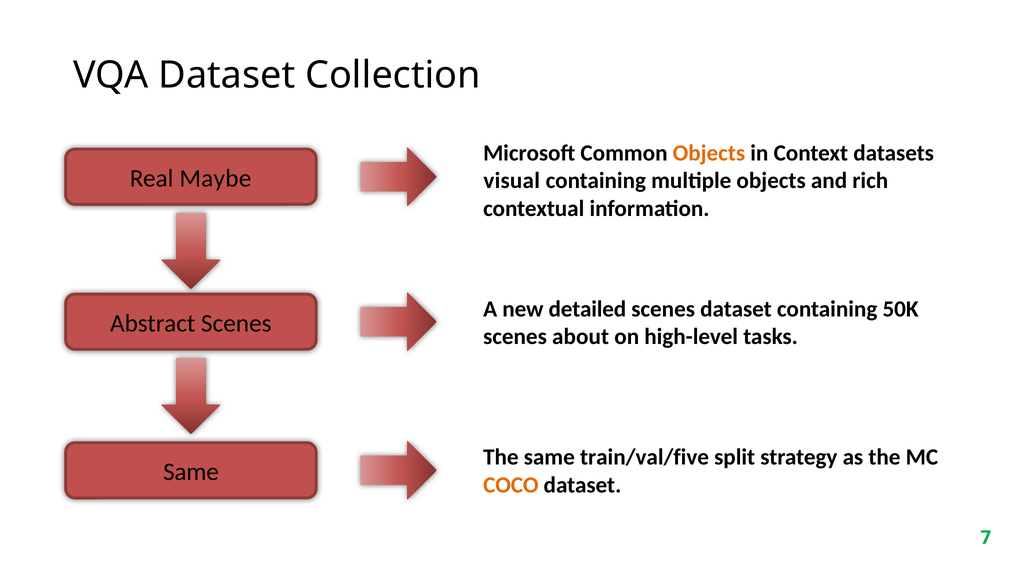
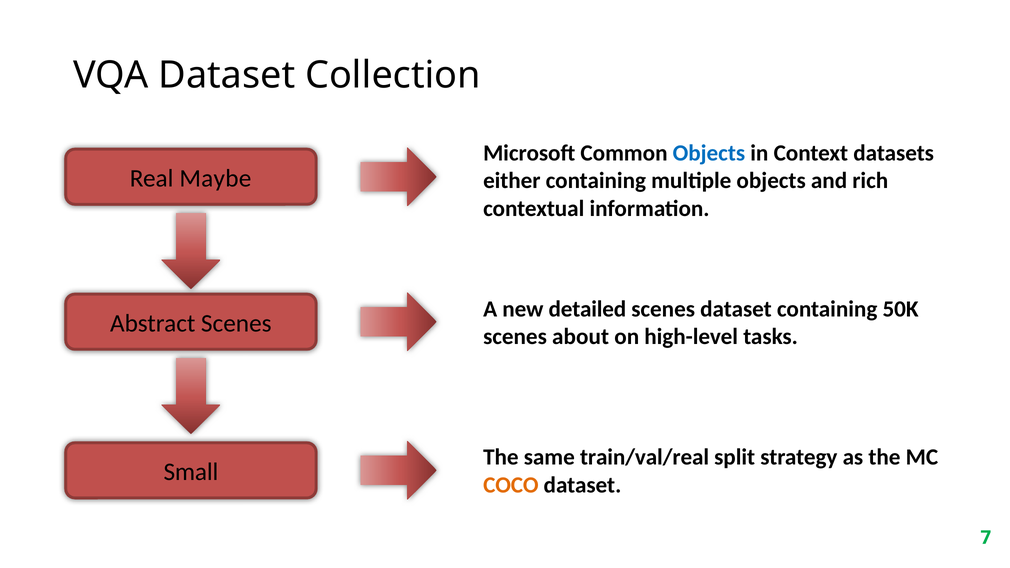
Objects at (709, 153) colour: orange -> blue
visual: visual -> either
train/val/five: train/val/five -> train/val/real
Same at (191, 472): Same -> Small
